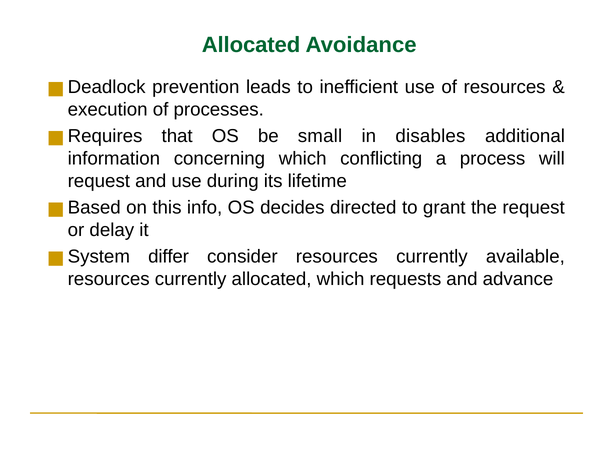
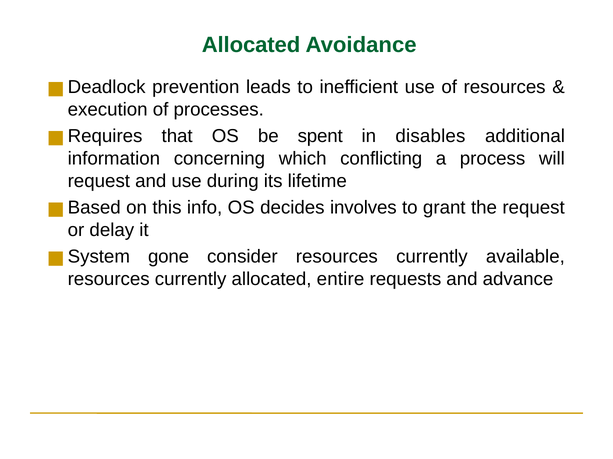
small: small -> spent
directed: directed -> involves
differ: differ -> gone
allocated which: which -> entire
